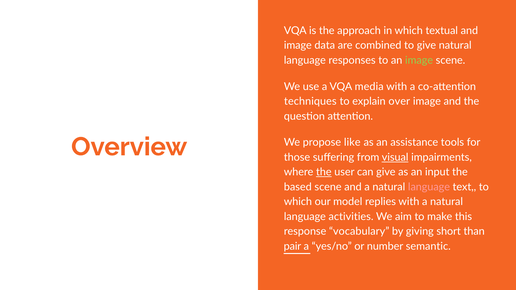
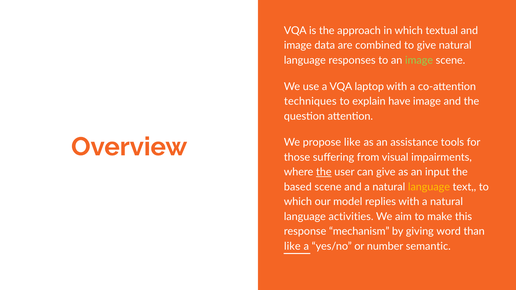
media: media -> laptop
over: over -> have
visual underline: present -> none
language at (429, 187) colour: pink -> yellow
vocabulary: vocabulary -> mechanism
short: short -> word
pair at (292, 246): pair -> like
